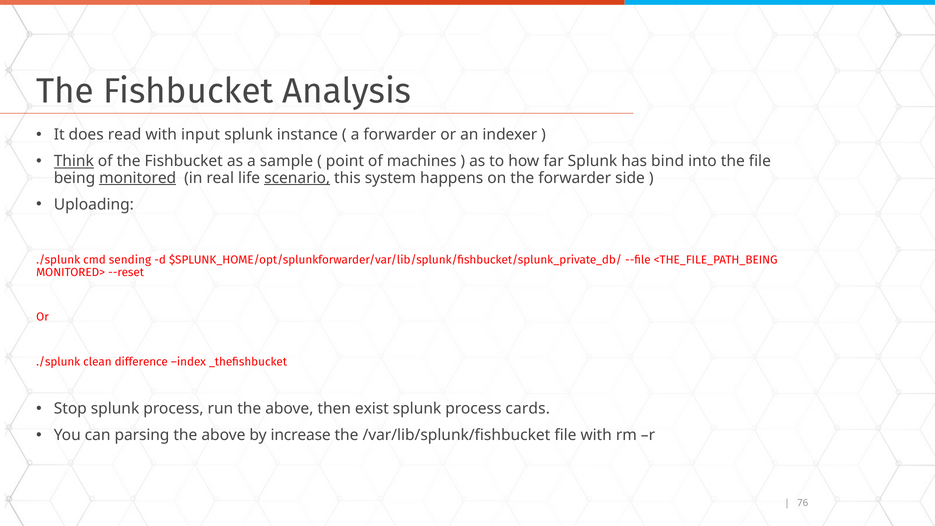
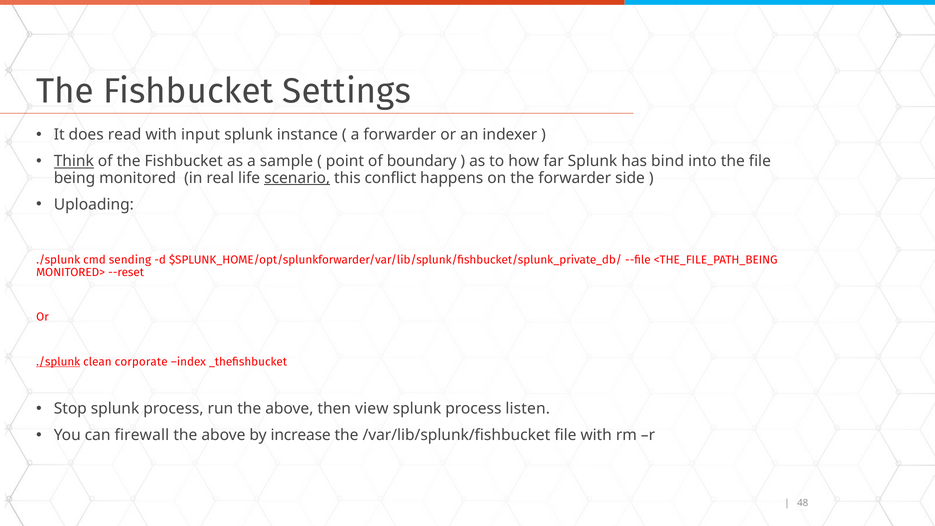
Analysis: Analysis -> Settings
machines: machines -> boundary
monitored underline: present -> none
system: system -> conflict
./splunk at (58, 362) underline: none -> present
difference: difference -> corporate
exist: exist -> view
cards: cards -> listen
parsing: parsing -> firewall
76: 76 -> 48
